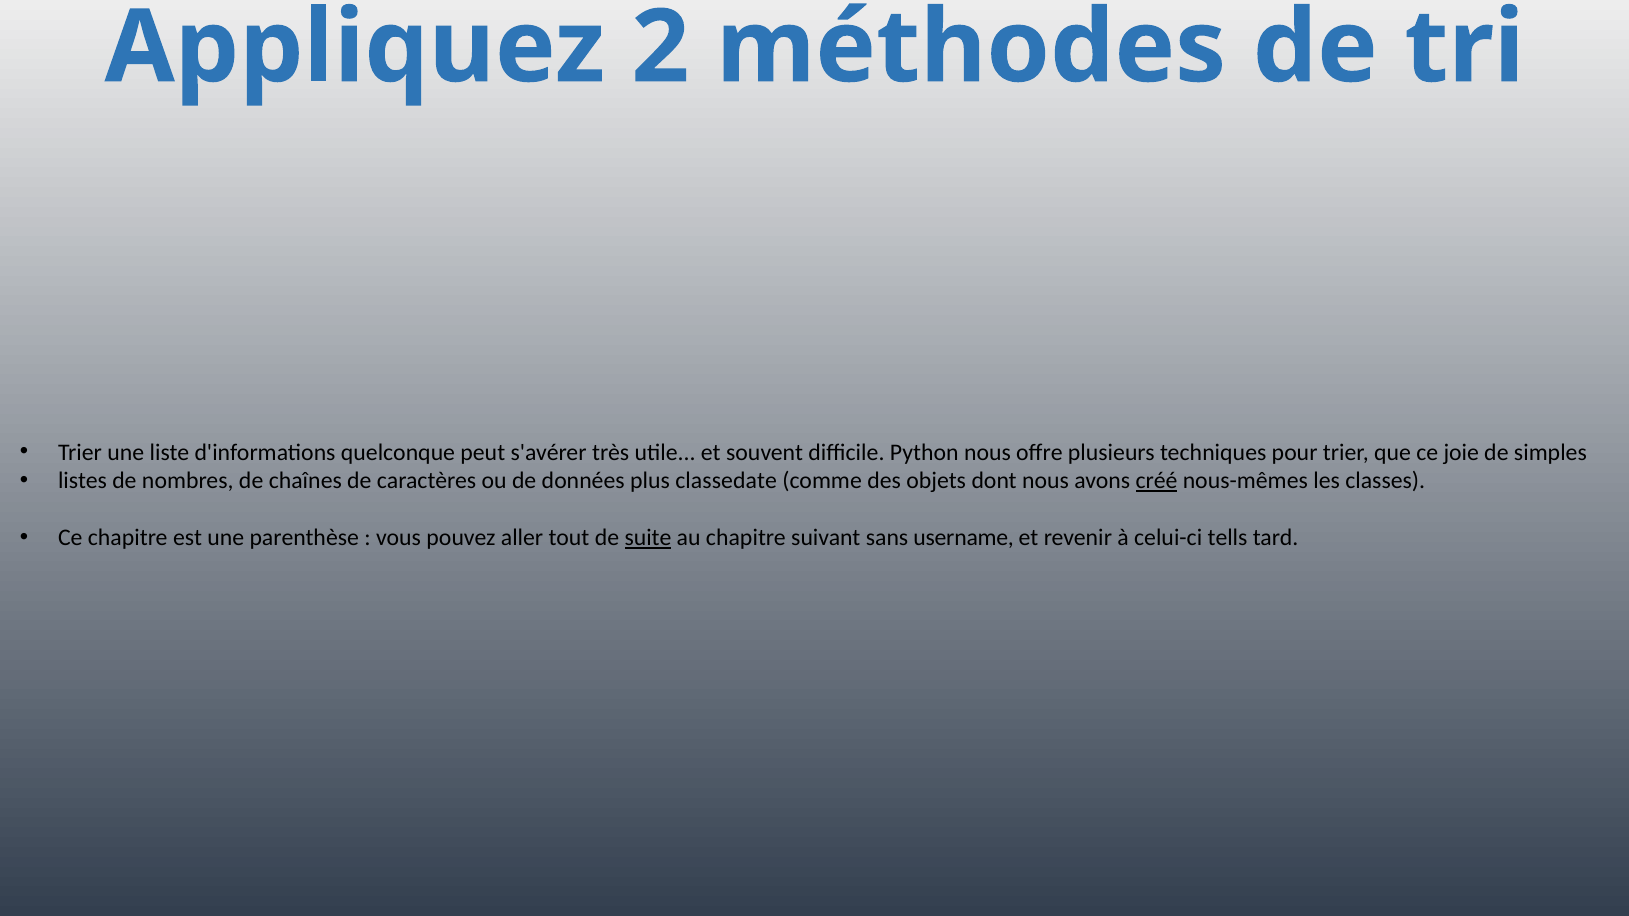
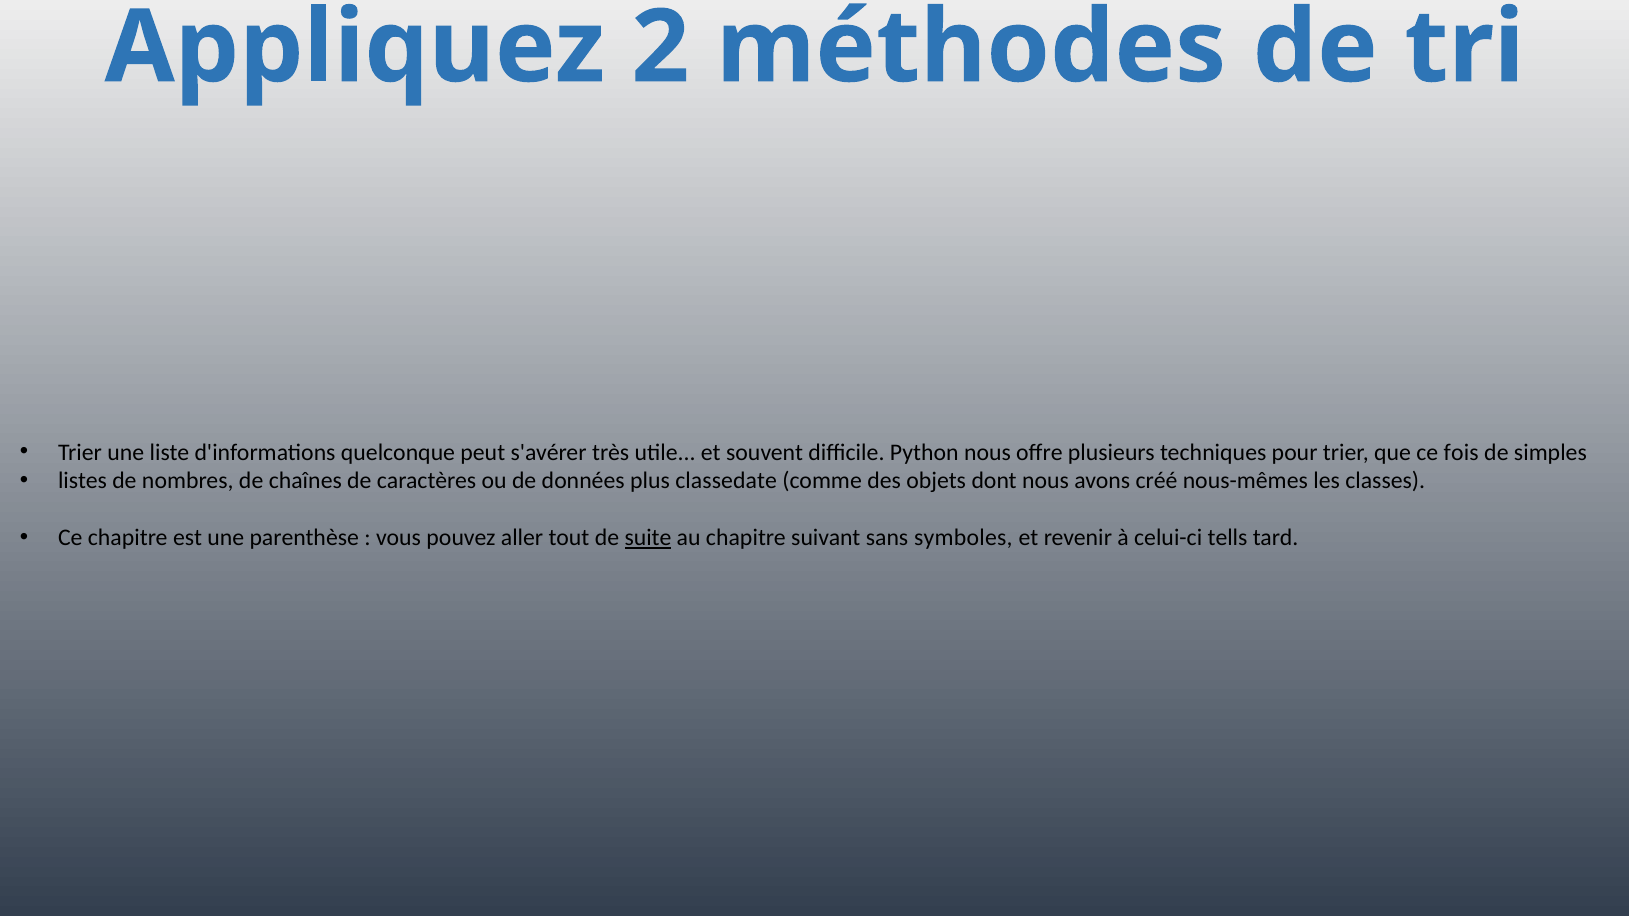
joie: joie -> fois
créé underline: present -> none
username: username -> symboles
